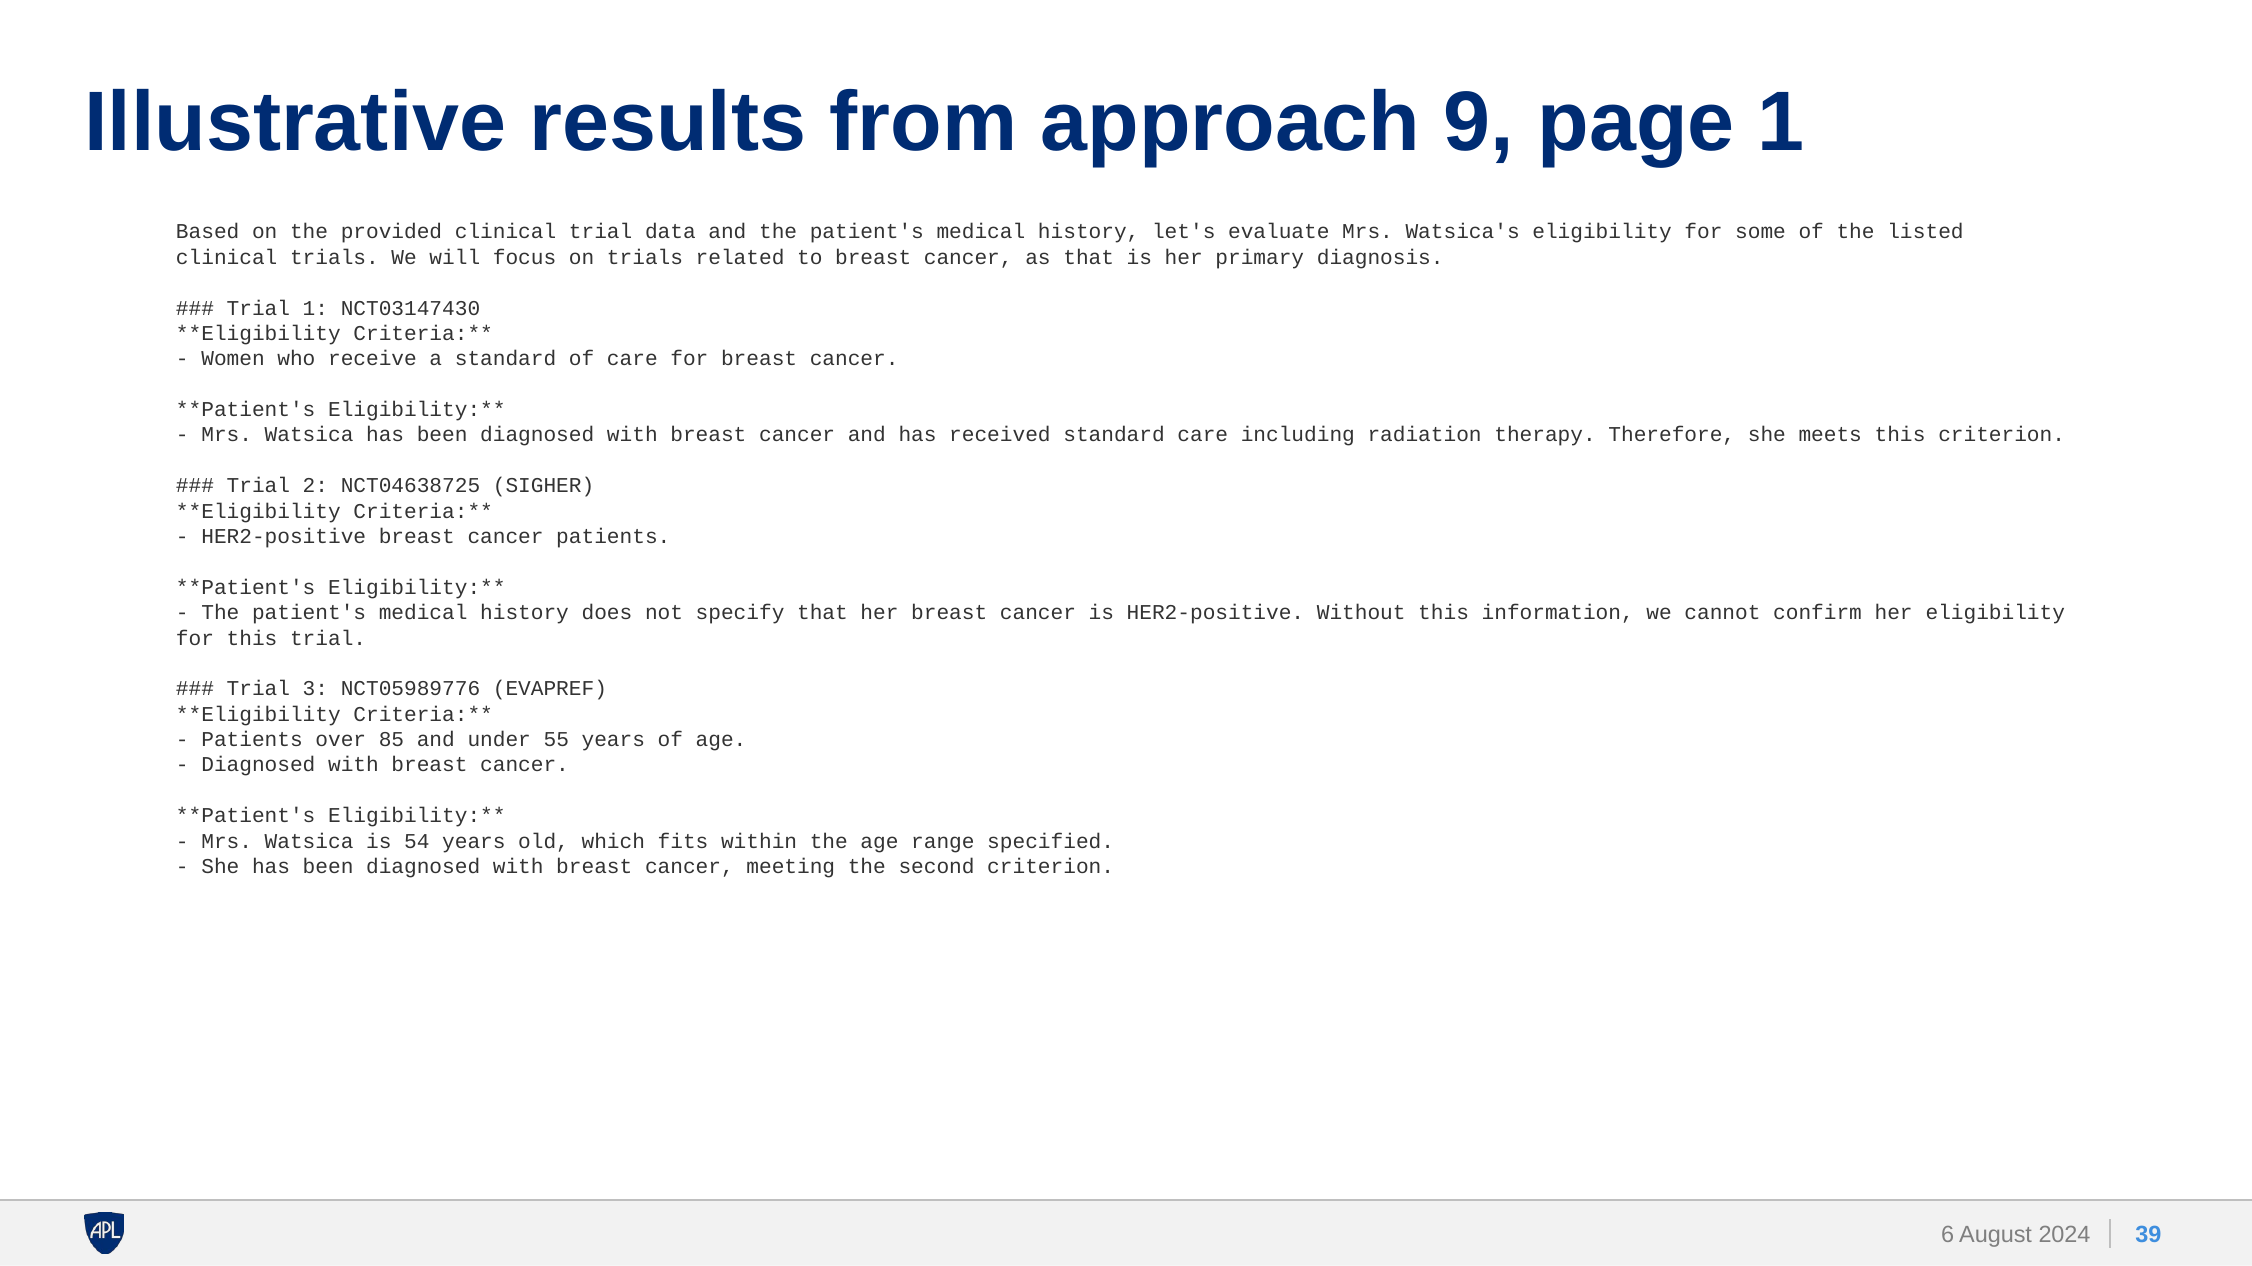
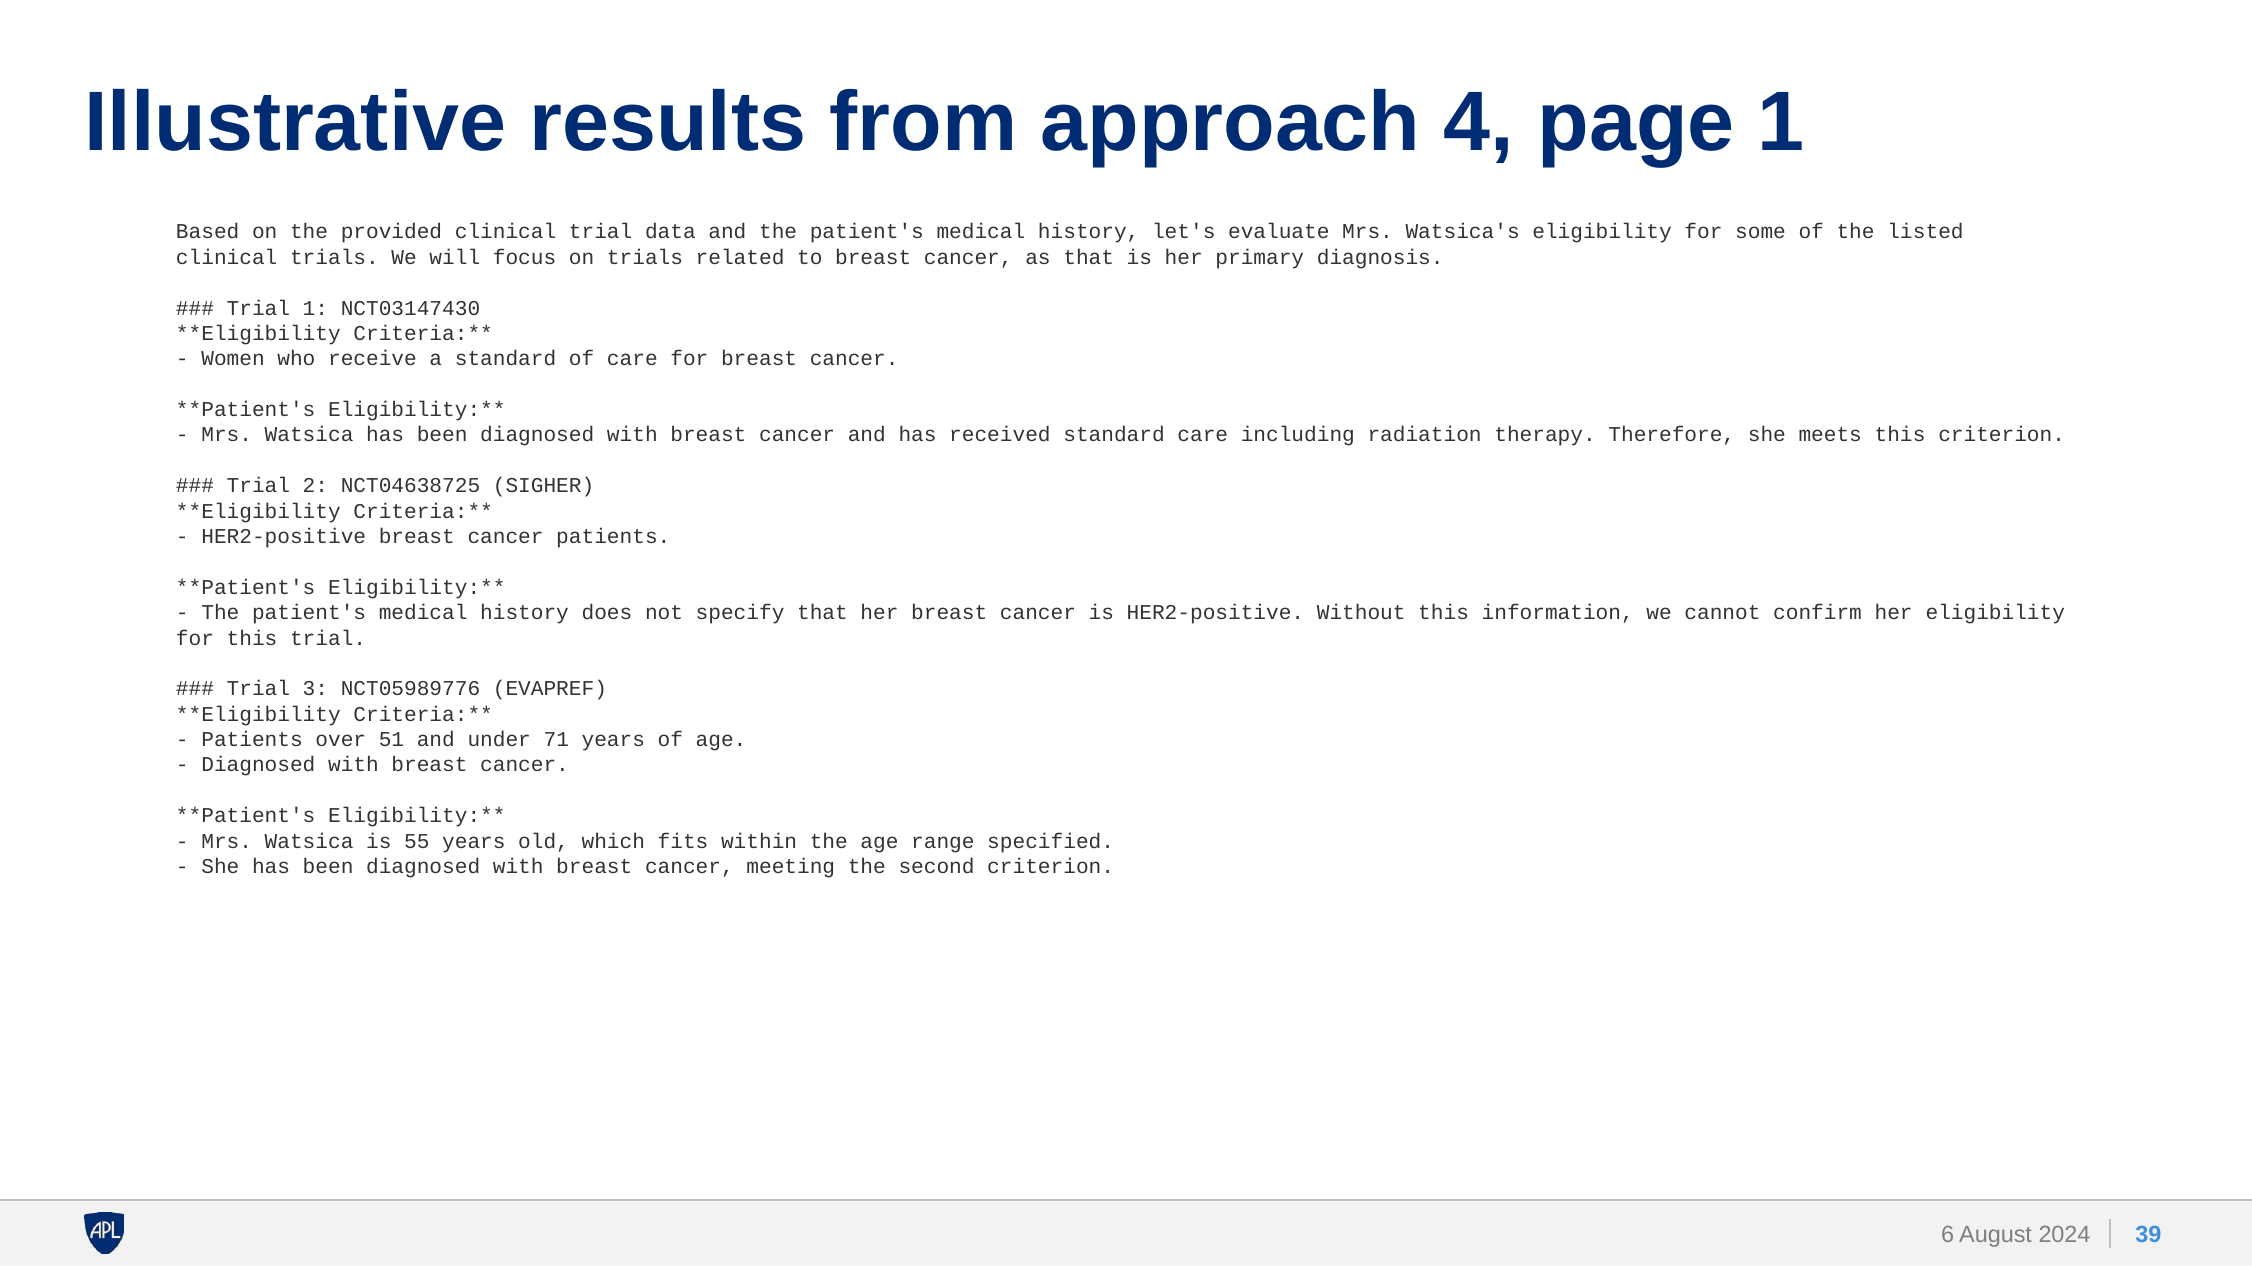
9: 9 -> 4
85: 85 -> 51
55: 55 -> 71
54: 54 -> 55
